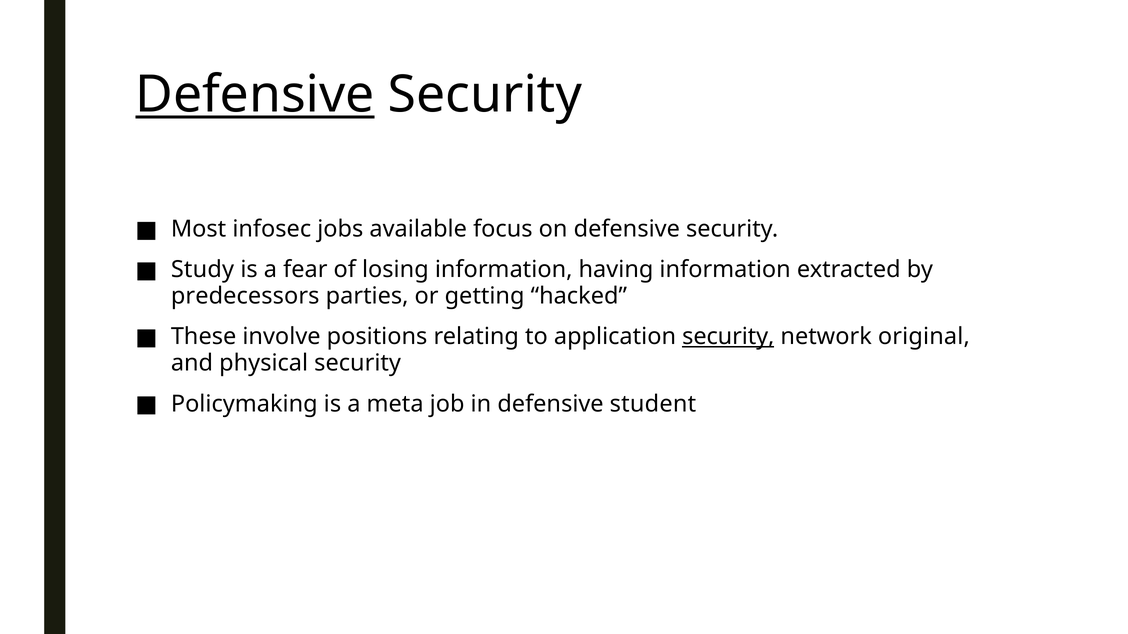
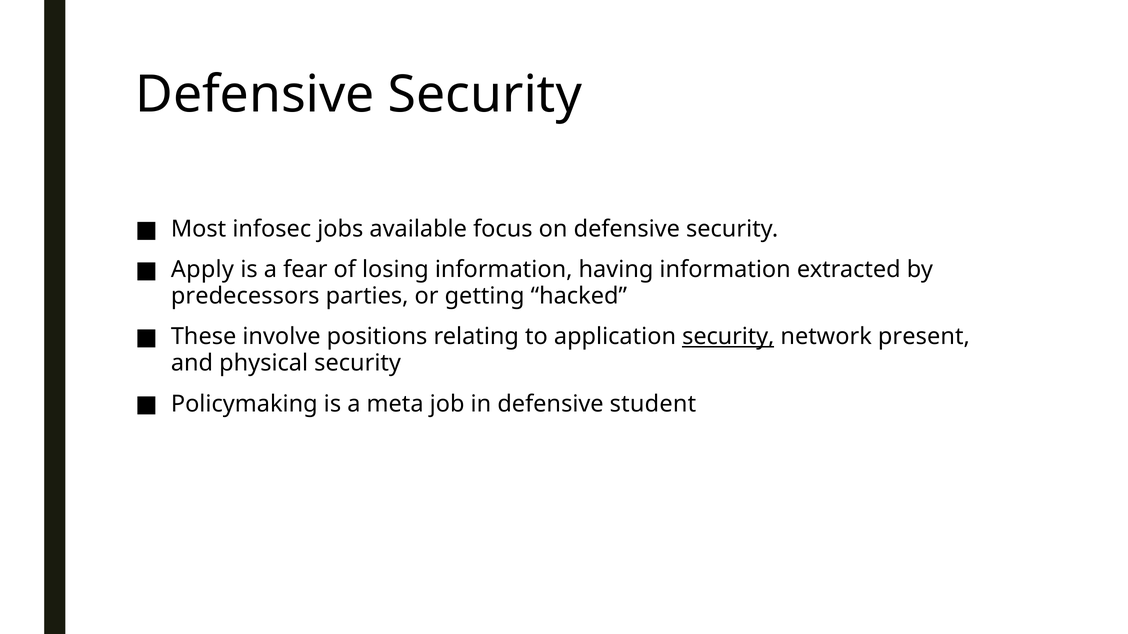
Defensive at (255, 95) underline: present -> none
Study: Study -> Apply
original: original -> present
